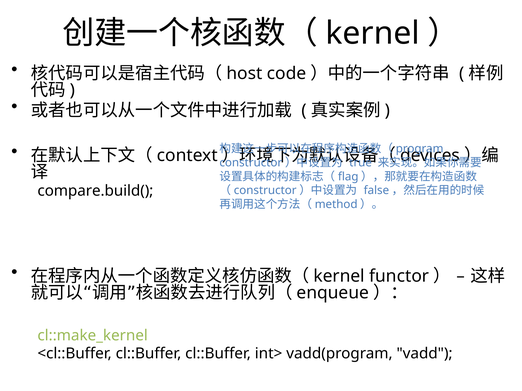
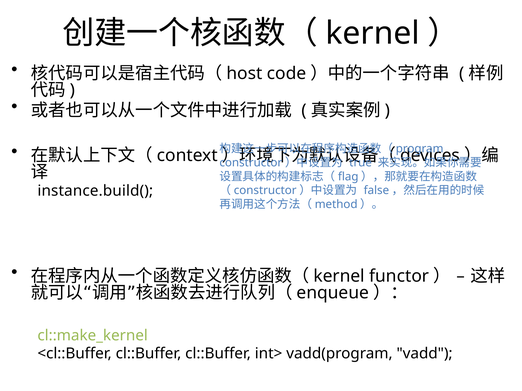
compare.build(: compare.build( -> instance.build(
